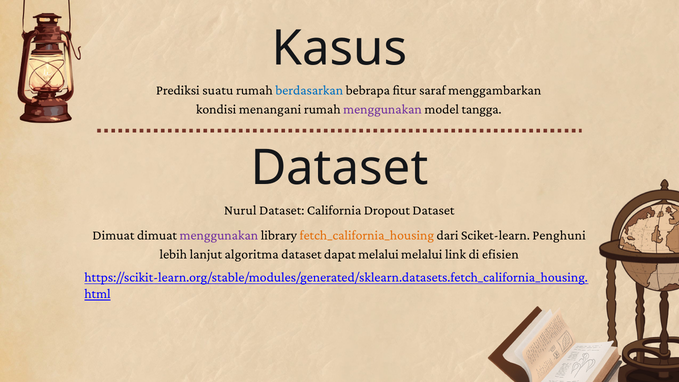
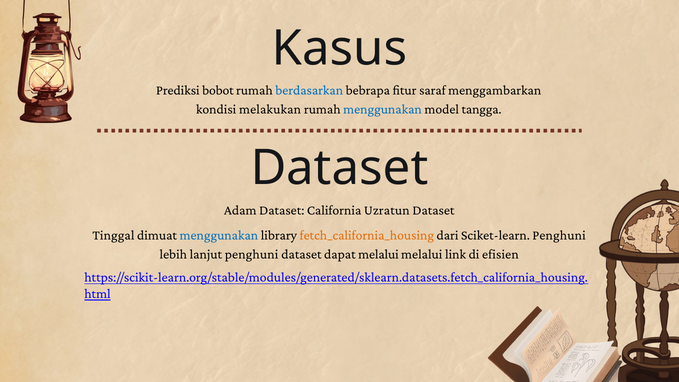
suatu: suatu -> bobot
menangani: menangani -> melakukan
menggunakan at (383, 109) colour: purple -> blue
Nurul: Nurul -> Adam
Dropout: Dropout -> Uzratun
Dimuat at (113, 235): Dimuat -> Tinggal
menggunakan at (219, 235) colour: purple -> blue
lanjut algoritma: algoritma -> penghuni
